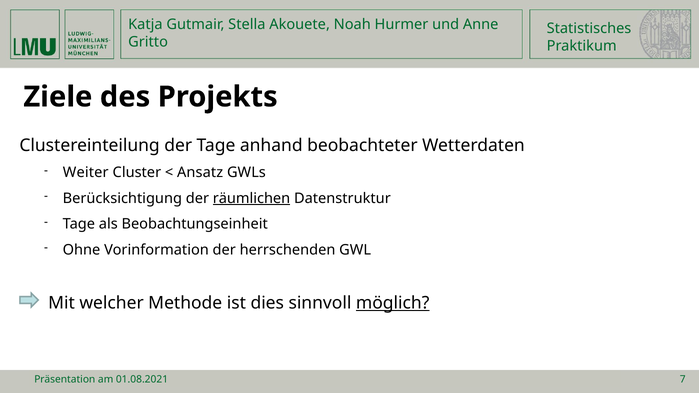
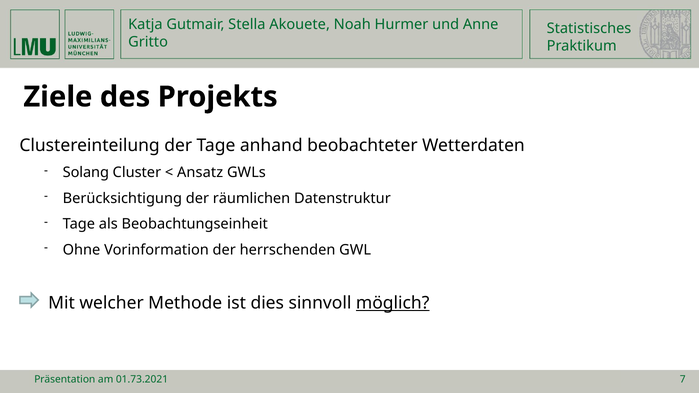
Weiter: Weiter -> Solang
räumlichen underline: present -> none
01.08.2021: 01.08.2021 -> 01.73.2021
